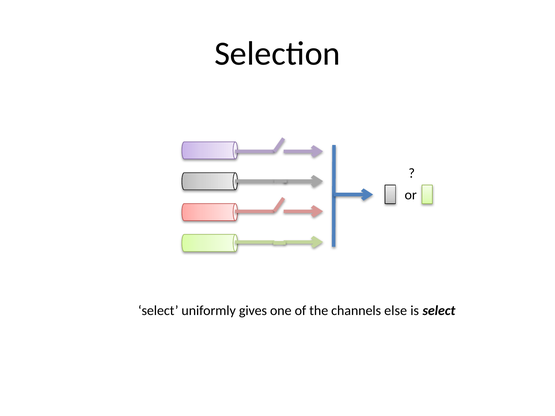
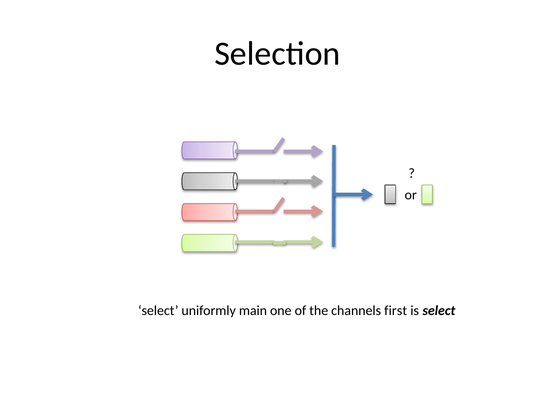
gives: gives -> main
else: else -> first
